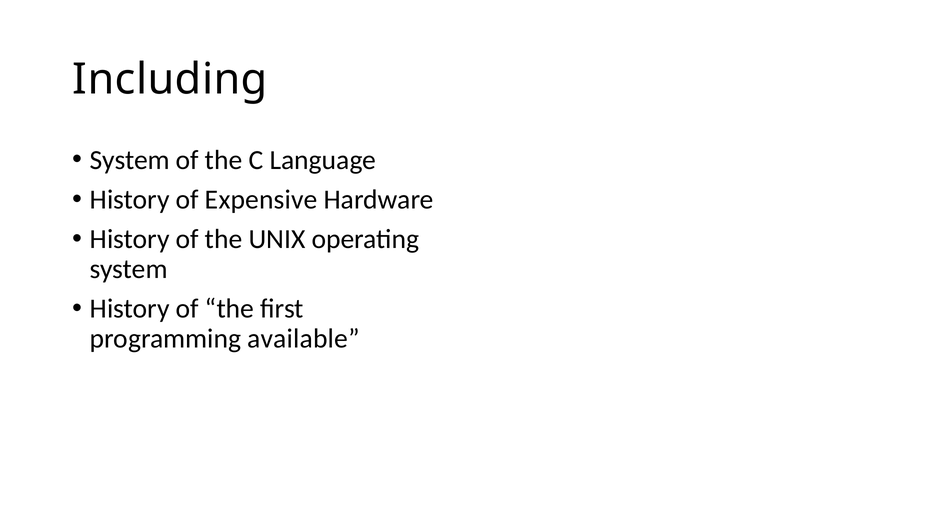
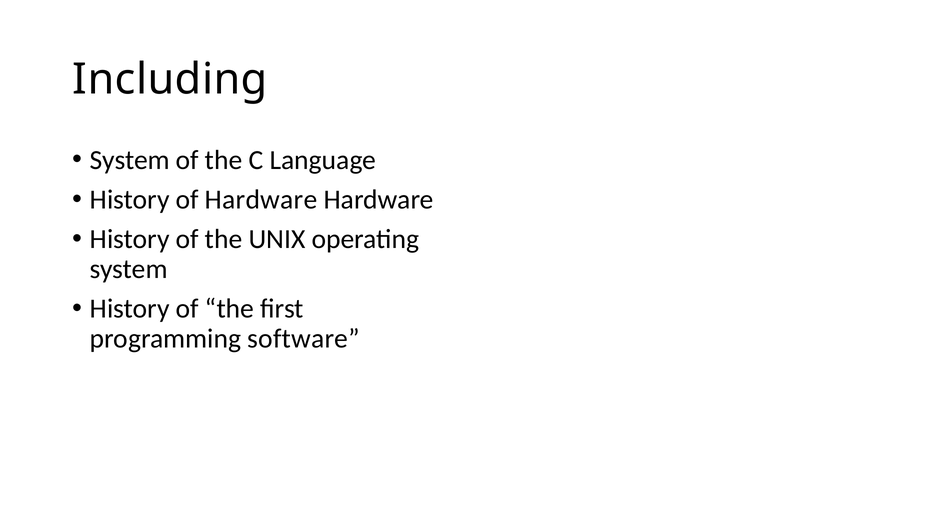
of Expensive: Expensive -> Hardware
available: available -> software
